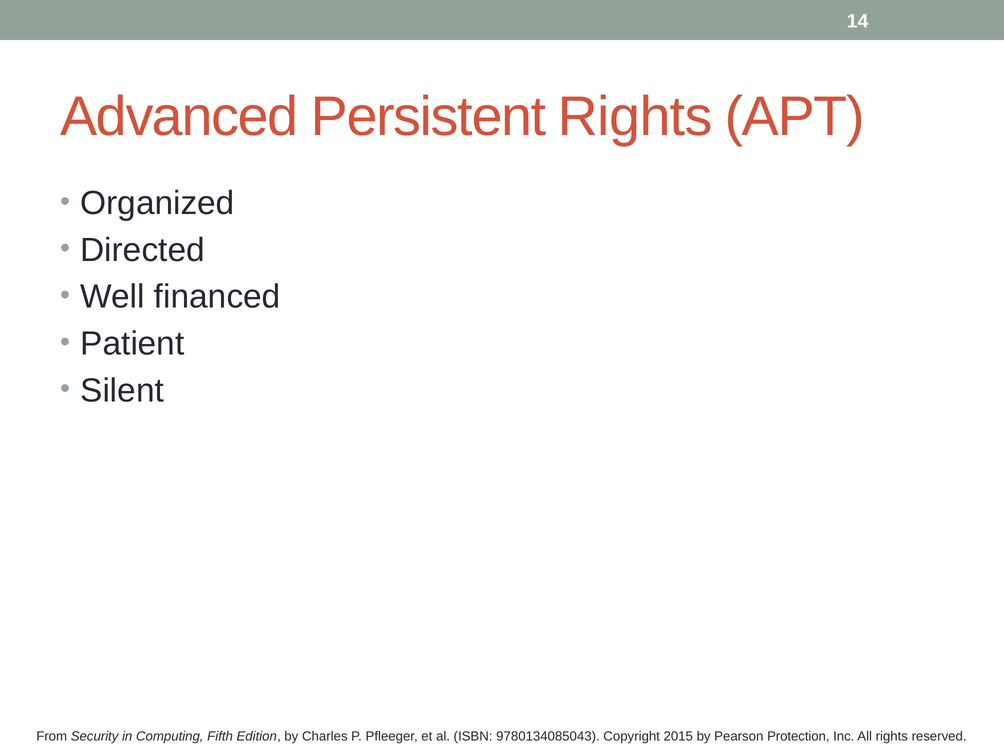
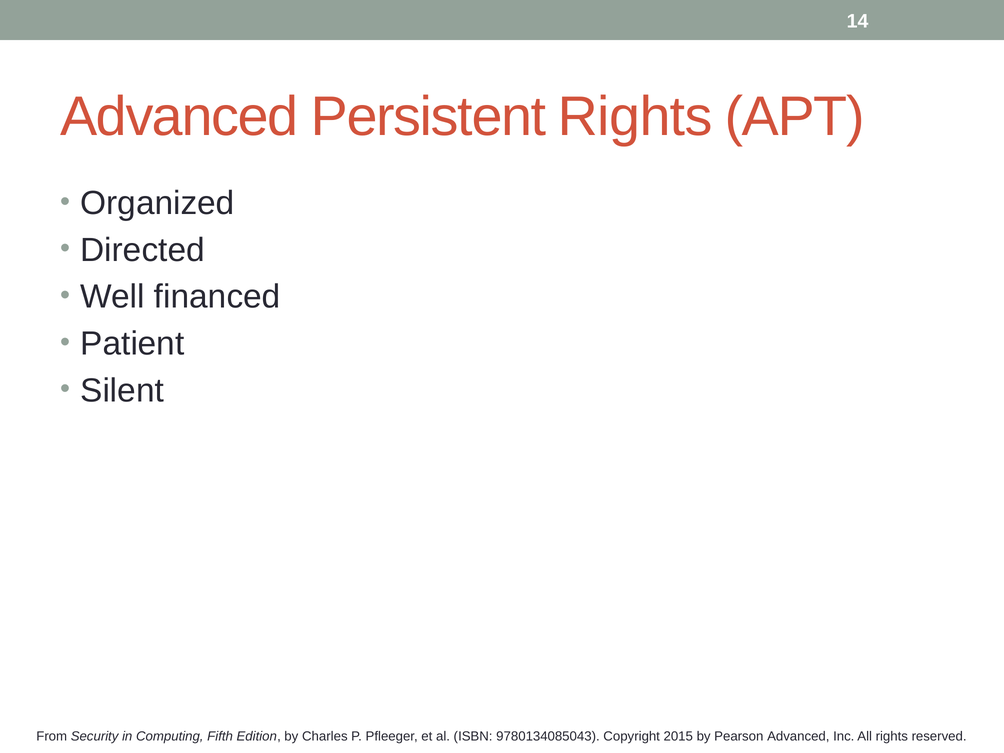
Pearson Protection: Protection -> Advanced
